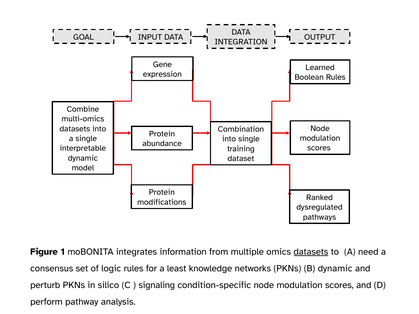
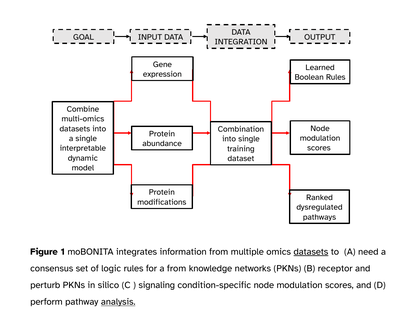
a least: least -> from
B dynamic: dynamic -> receptor
analysis underline: none -> present
